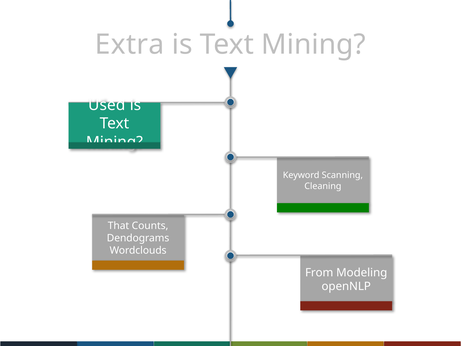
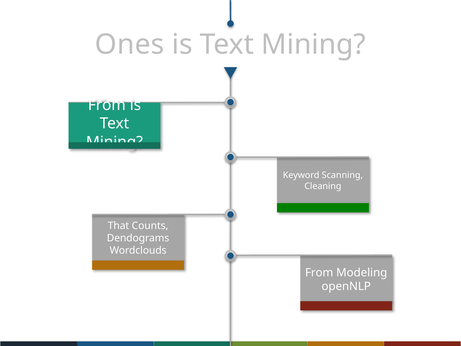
Extra: Extra -> Ones
Used at (107, 105): Used -> From
